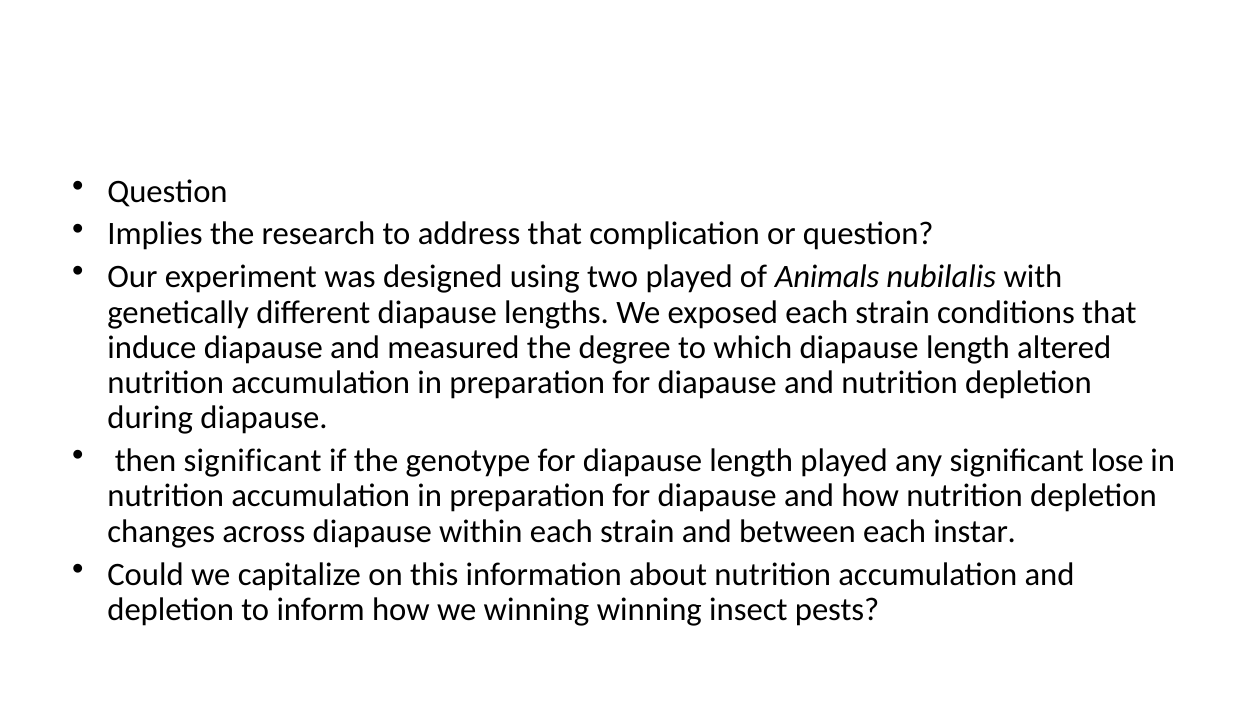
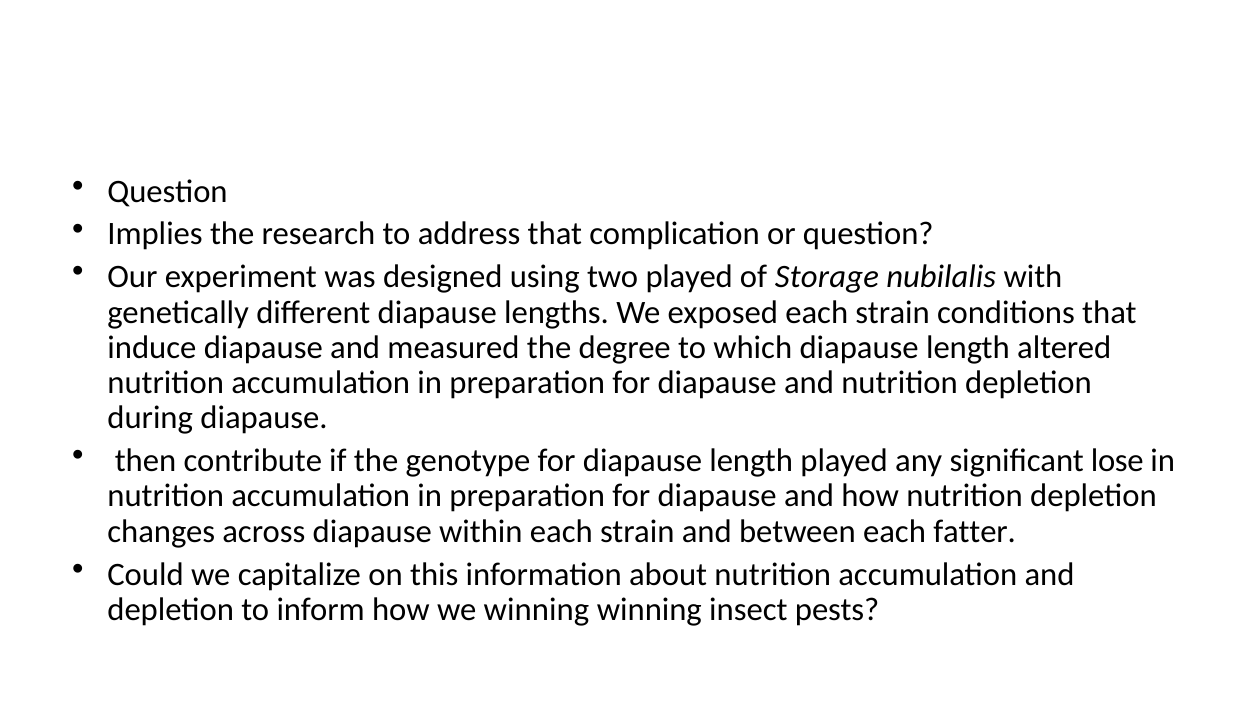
Animals: Animals -> Storage
then significant: significant -> contribute
instar: instar -> fatter
